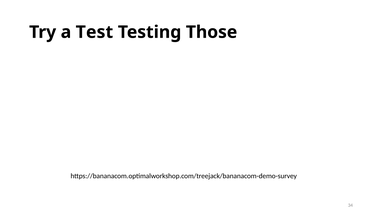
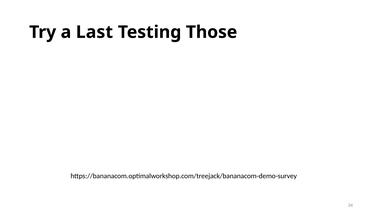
Test: Test -> Last
